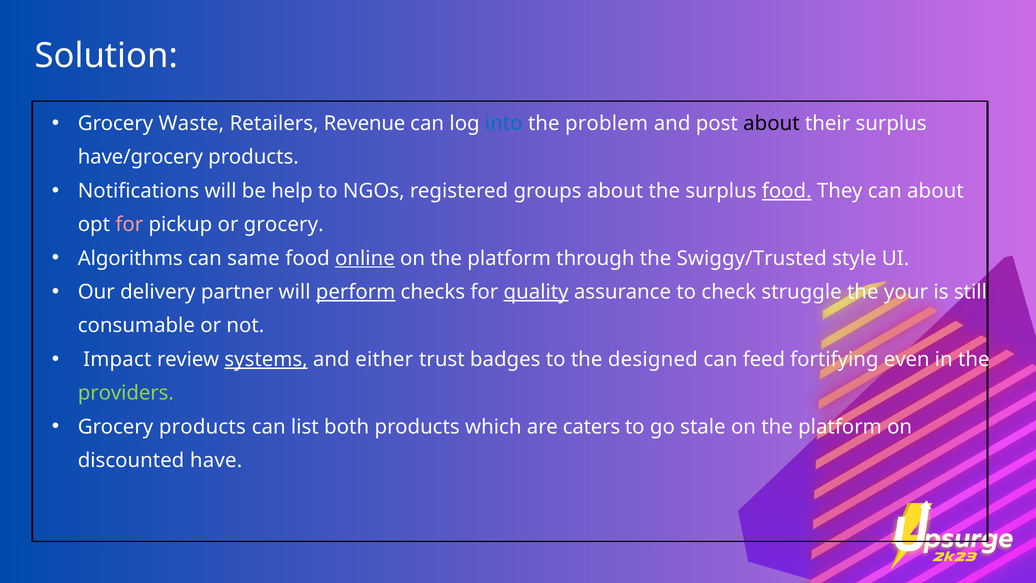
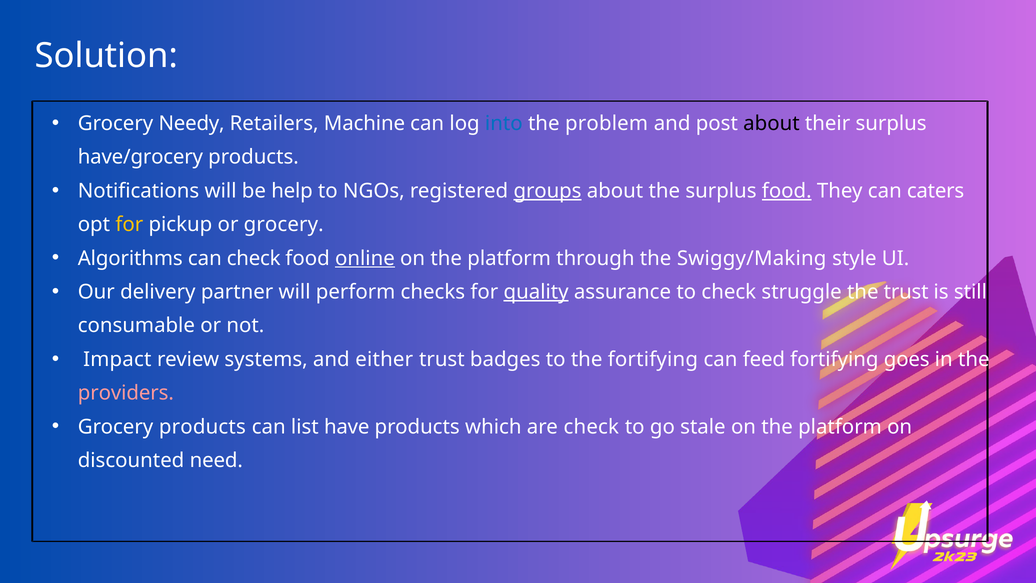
Waste: Waste -> Needy
Revenue: Revenue -> Machine
groups underline: none -> present
can about: about -> caters
for at (129, 225) colour: pink -> yellow
can same: same -> check
Swiggy/Trusted: Swiggy/Trusted -> Swiggy/Making
perform underline: present -> none
the your: your -> trust
systems underline: present -> none
the designed: designed -> fortifying
even: even -> goes
providers colour: light green -> pink
both: both -> have
are caters: caters -> check
have: have -> need
